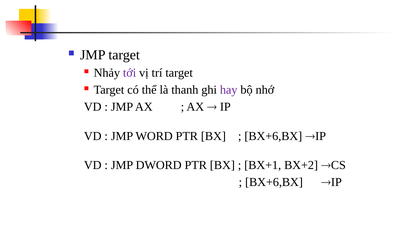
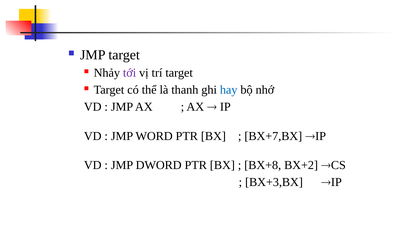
hay colour: purple -> blue
BX+6,BX at (273, 136): BX+6,BX -> BX+7,BX
BX+1: BX+1 -> BX+8
BX+6,BX at (274, 183): BX+6,BX -> BX+3,BX
